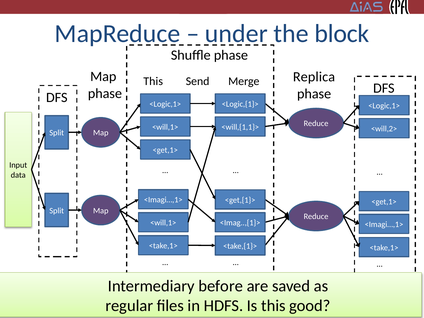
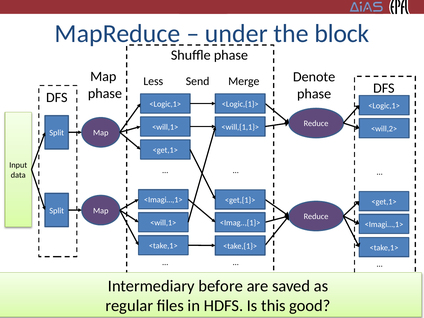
This at (153, 81): This -> Less
Replica: Replica -> Denote
